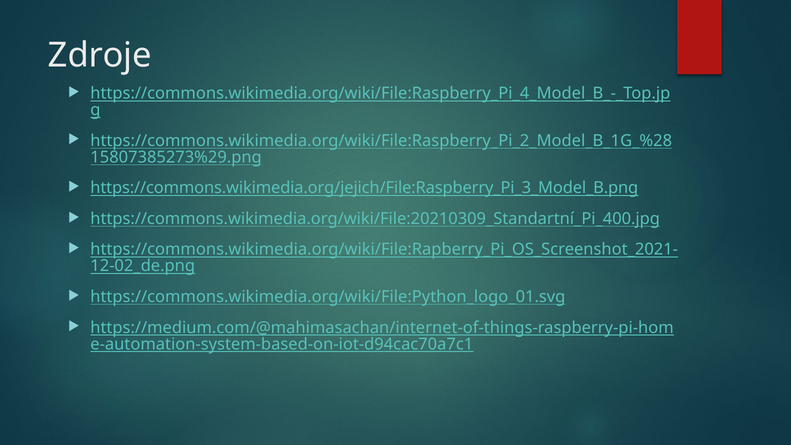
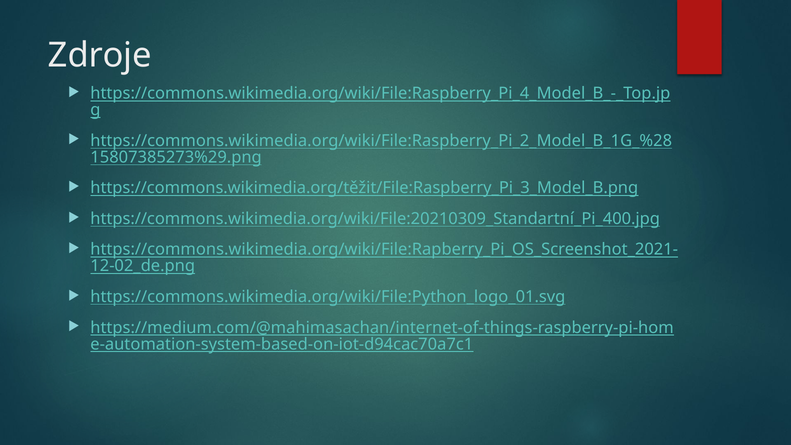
https://commons.wikimedia.org/jejich/File:Raspberry_Pi_3_Model_B.png: https://commons.wikimedia.org/jejich/File:Raspberry_Pi_3_Model_B.png -> https://commons.wikimedia.org/těžit/File:Raspberry_Pi_3_Model_B.png
